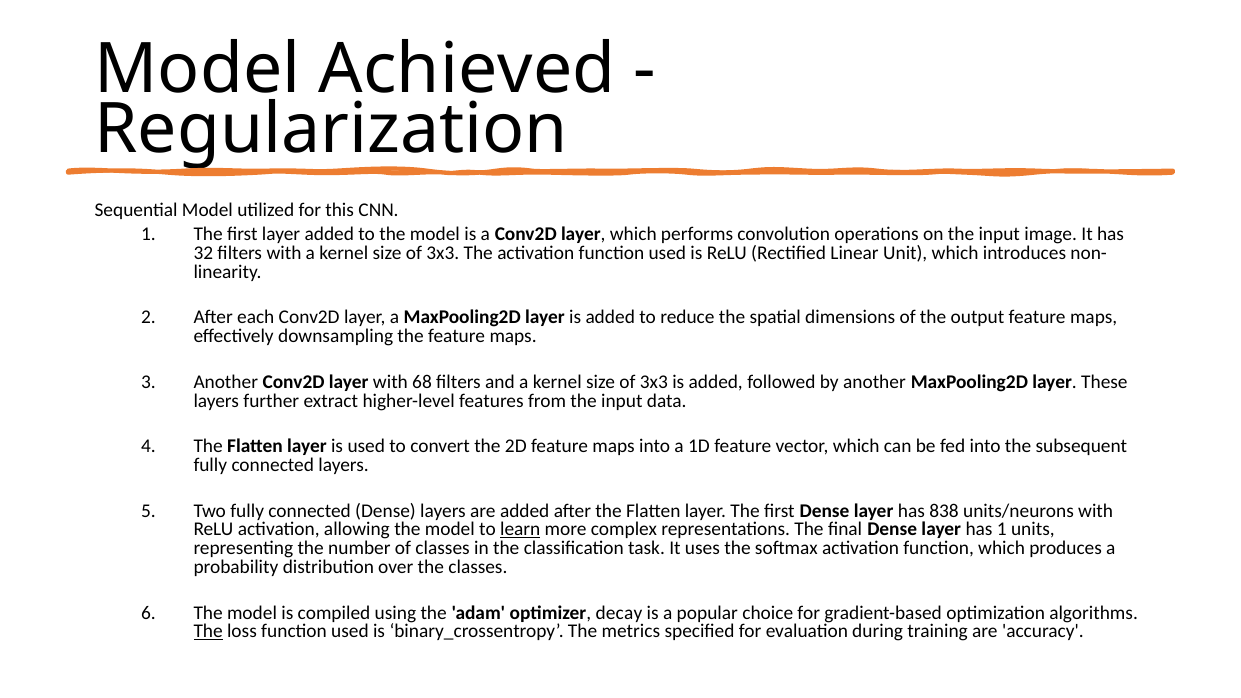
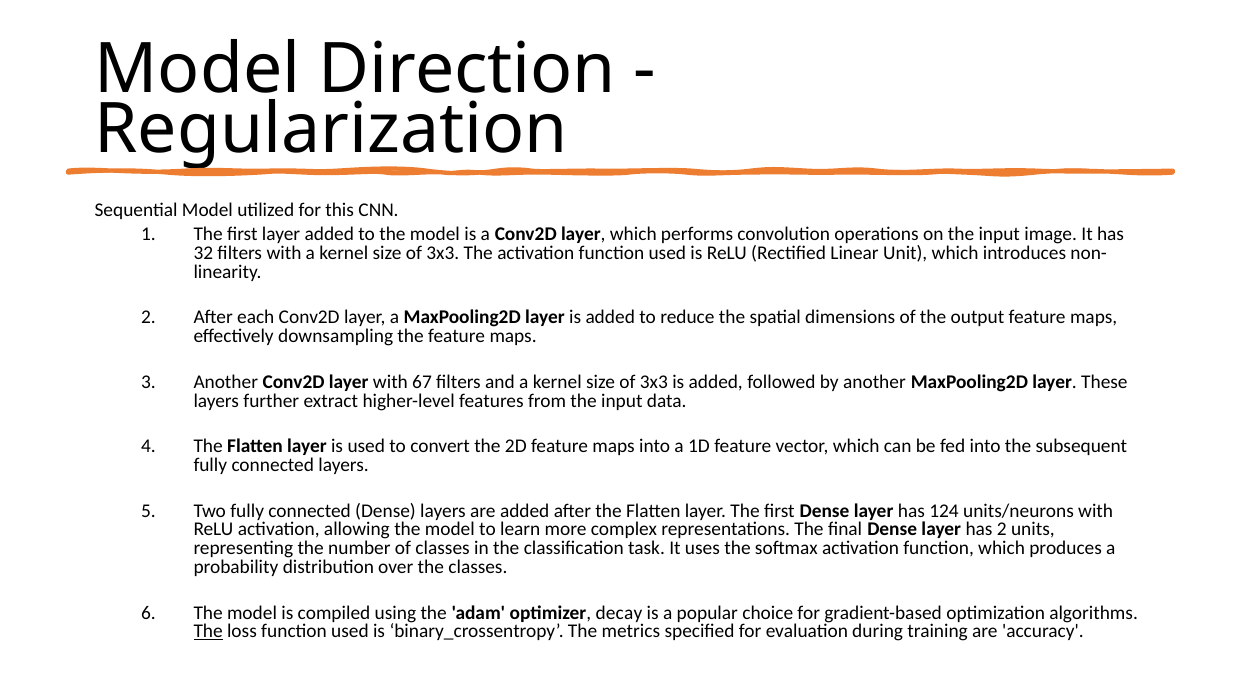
Achieved: Achieved -> Direction
68: 68 -> 67
838: 838 -> 124
learn underline: present -> none
has 1: 1 -> 2
